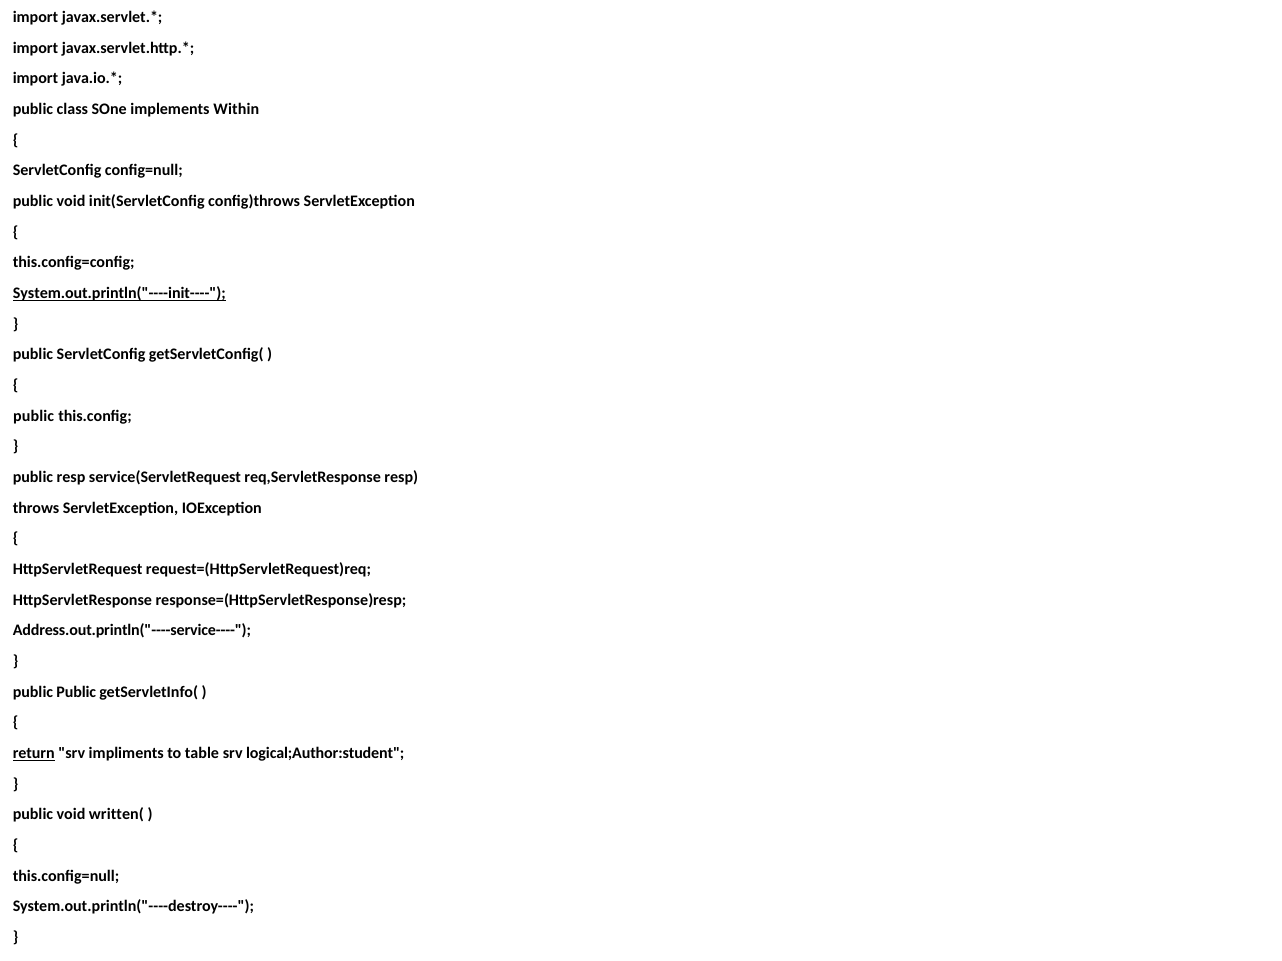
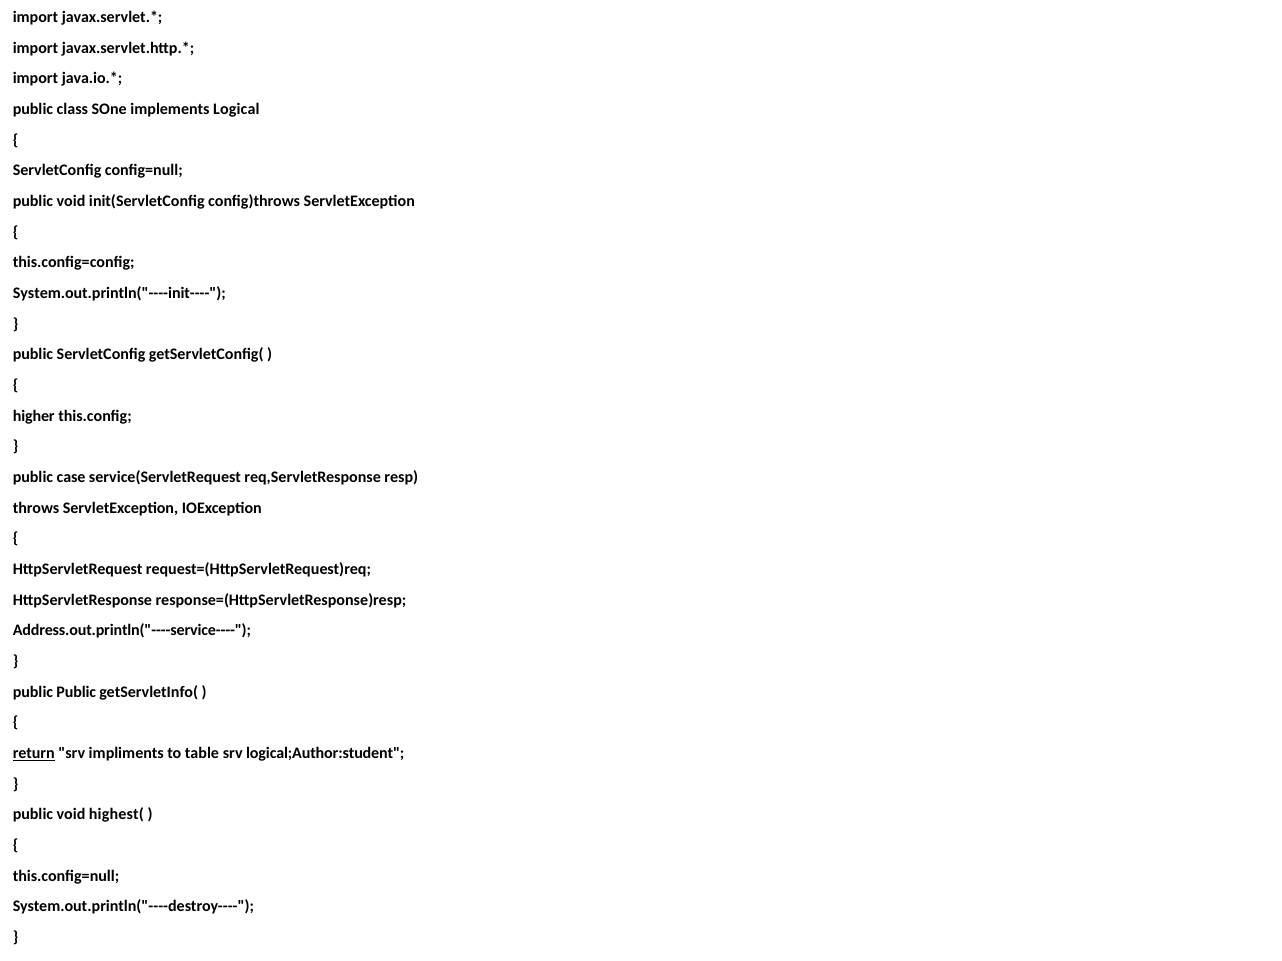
Within: Within -> Logical
System.out.println("----init---- underline: present -> none
public at (34, 416): public -> higher
public resp: resp -> case
written(: written( -> highest(
